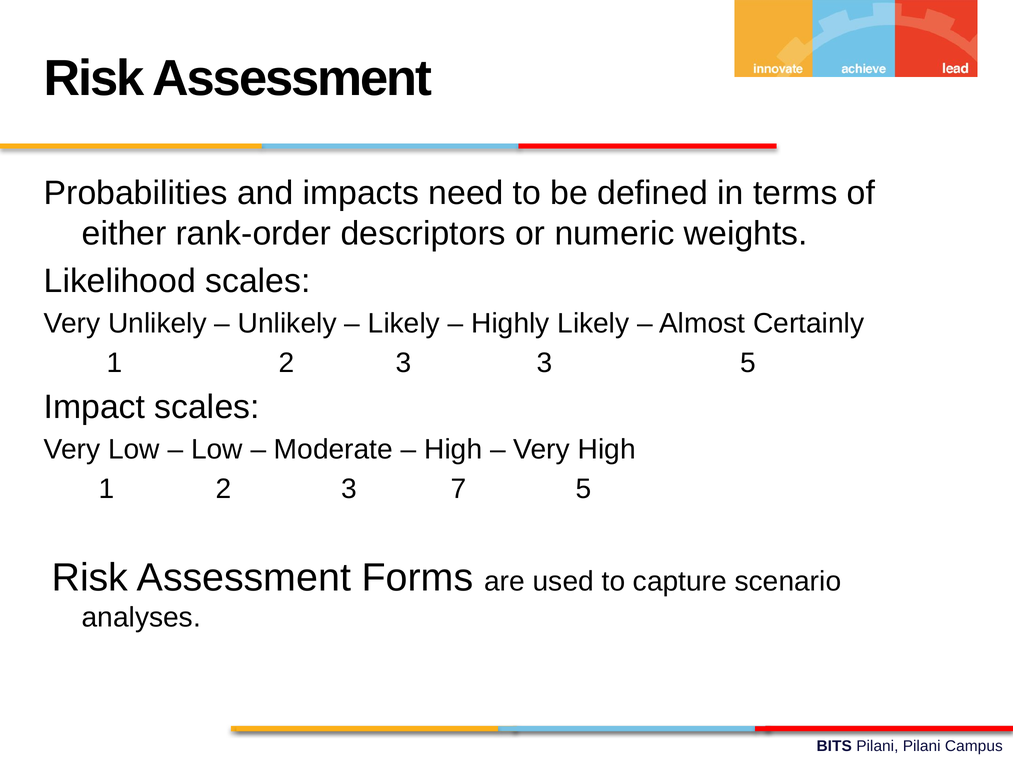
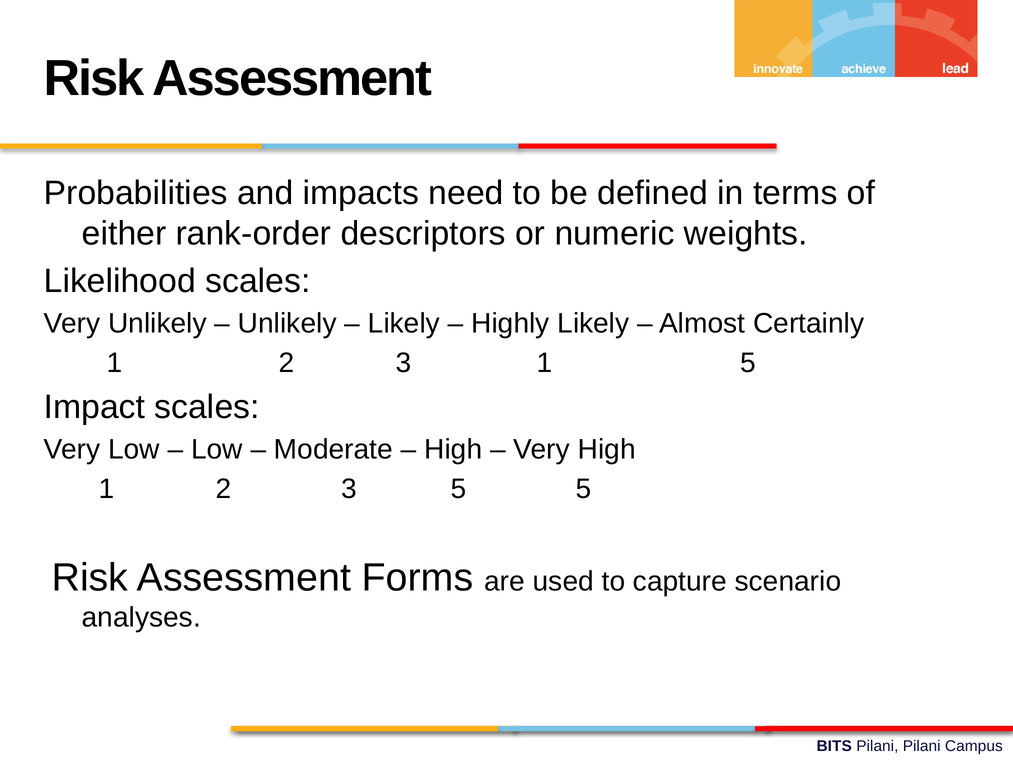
3 3: 3 -> 1
3 7: 7 -> 5
